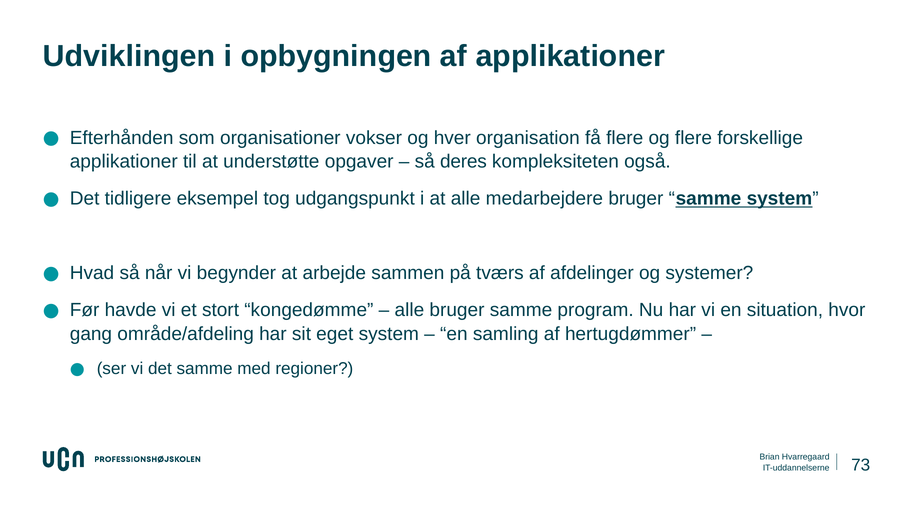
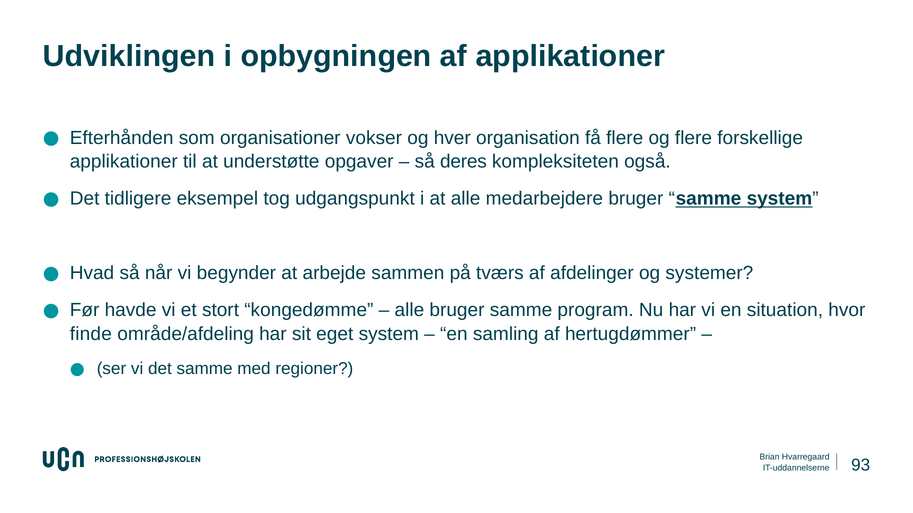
gang: gang -> finde
73: 73 -> 93
